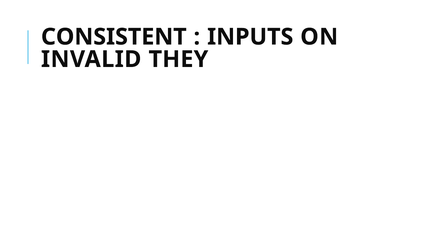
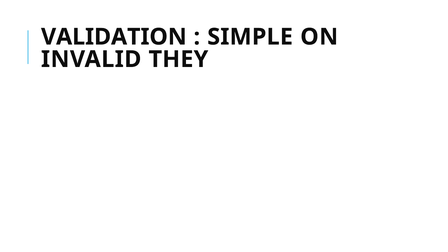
CONSISTENT: CONSISTENT -> VALIDATION
INPUTS: INPUTS -> SIMPLE
